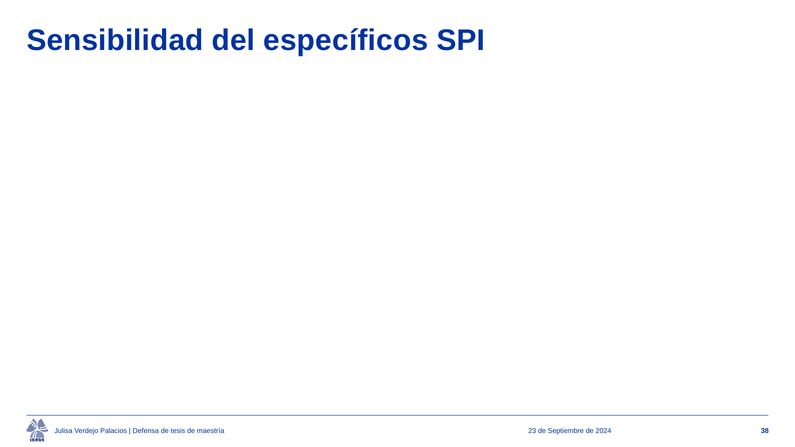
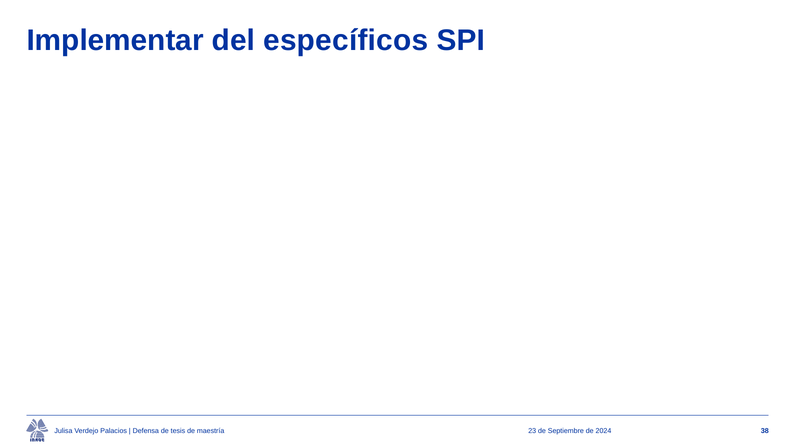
Sensibilidad: Sensibilidad -> Implementar
